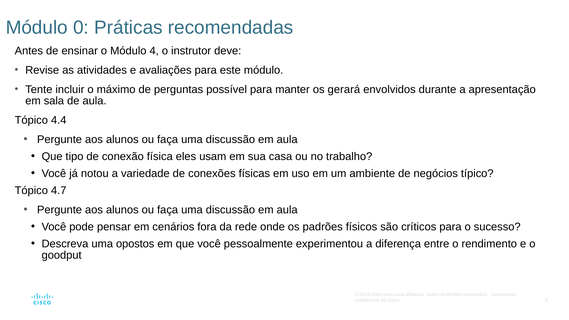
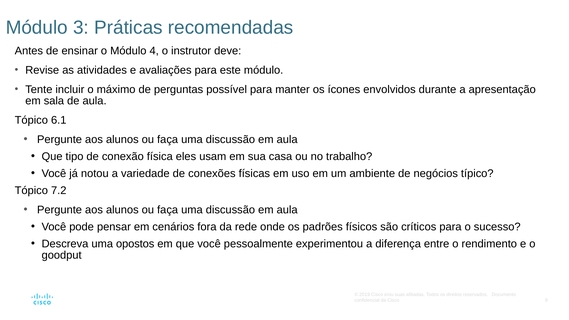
0: 0 -> 3
gerará: gerará -> ícones
4.4: 4.4 -> 6.1
4.7: 4.7 -> 7.2
